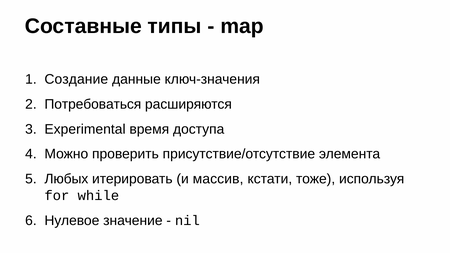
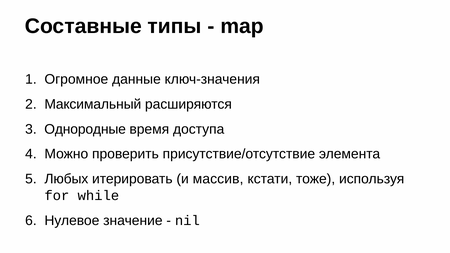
Создание: Создание -> Огромное
Потребоваться: Потребоваться -> Максимальный
Experimental: Experimental -> Однородные
